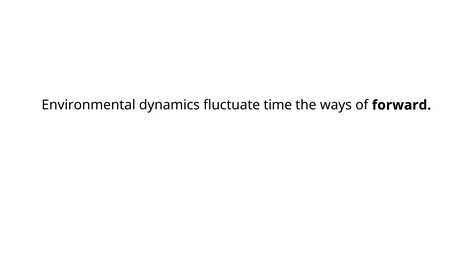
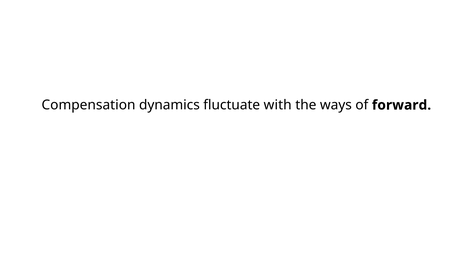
Environmental: Environmental -> Compensation
time: time -> with
